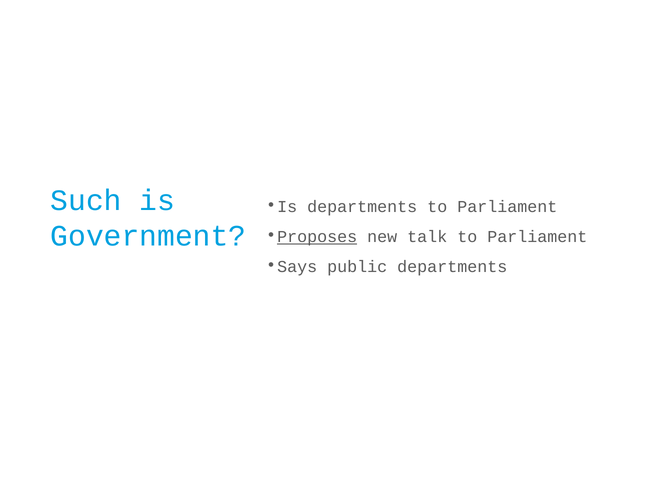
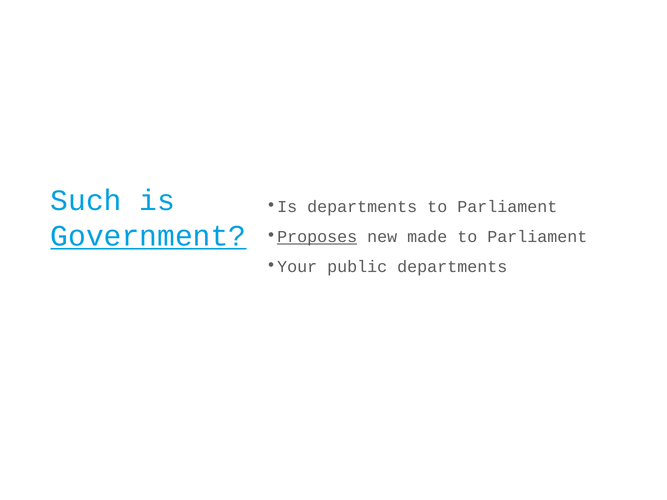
Government underline: none -> present
talk: talk -> made
Says: Says -> Your
